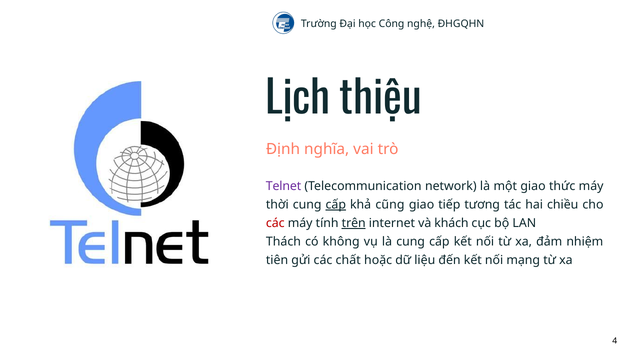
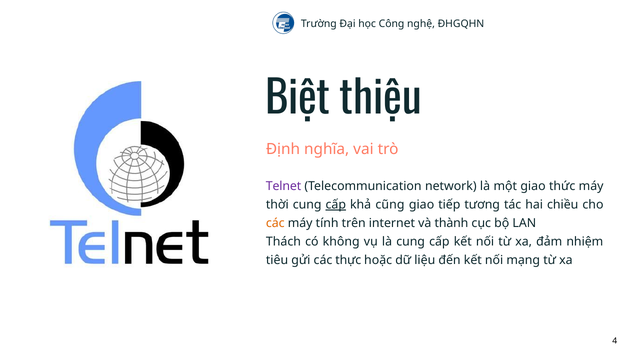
Lịch: Lịch -> Biệt
các at (275, 223) colour: red -> orange
trên underline: present -> none
khách: khách -> thành
tiên: tiên -> tiêu
chất: chất -> thực
